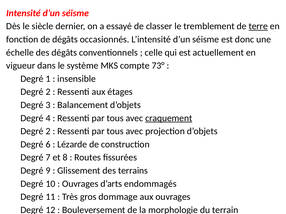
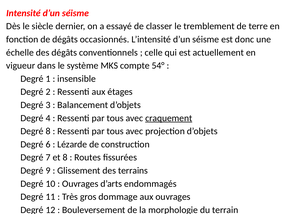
terre underline: present -> none
73°: 73° -> 54°
2 at (48, 132): 2 -> 8
